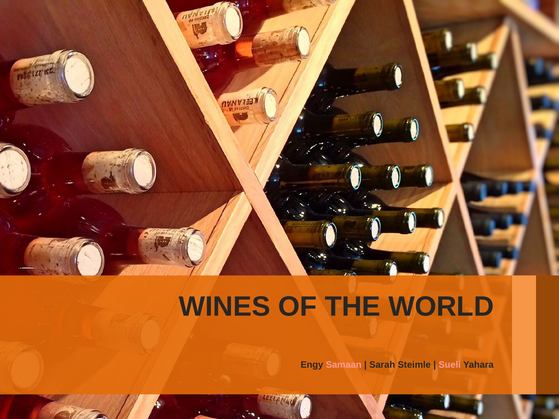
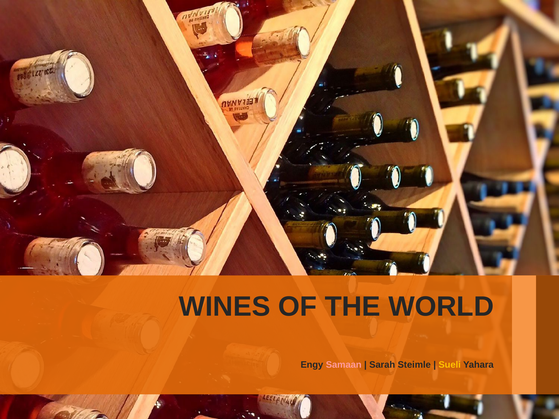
Sueli colour: pink -> yellow
